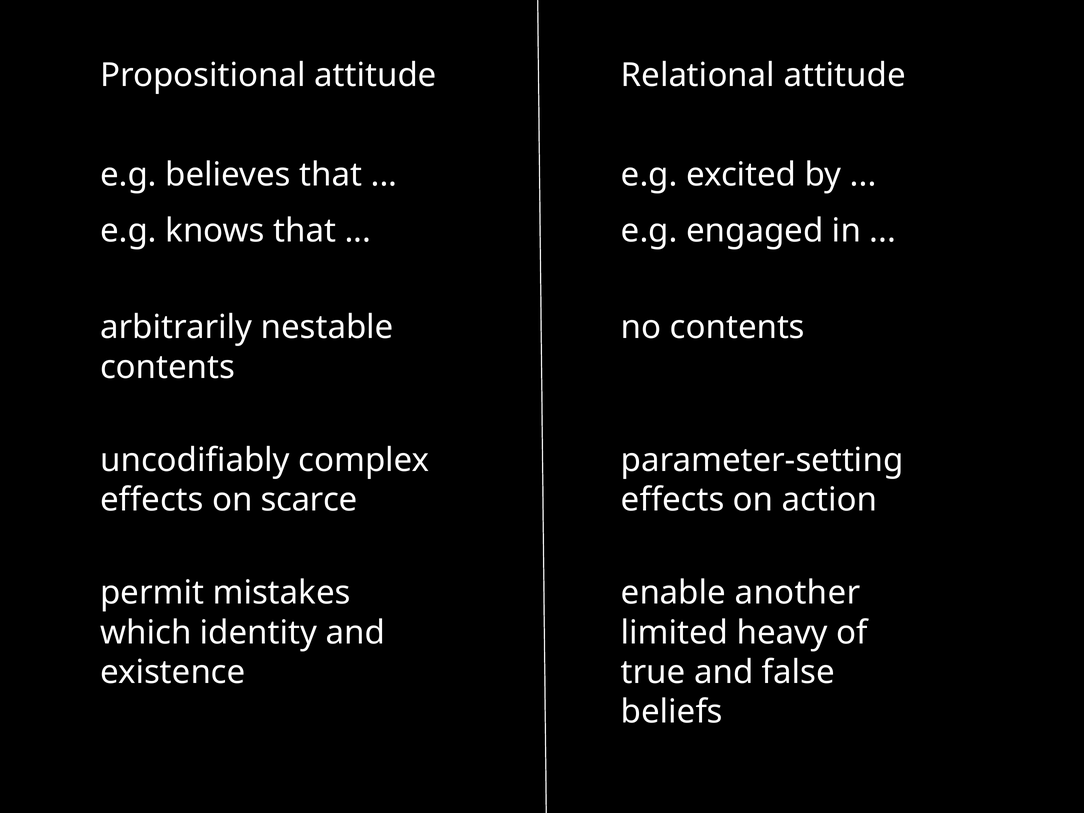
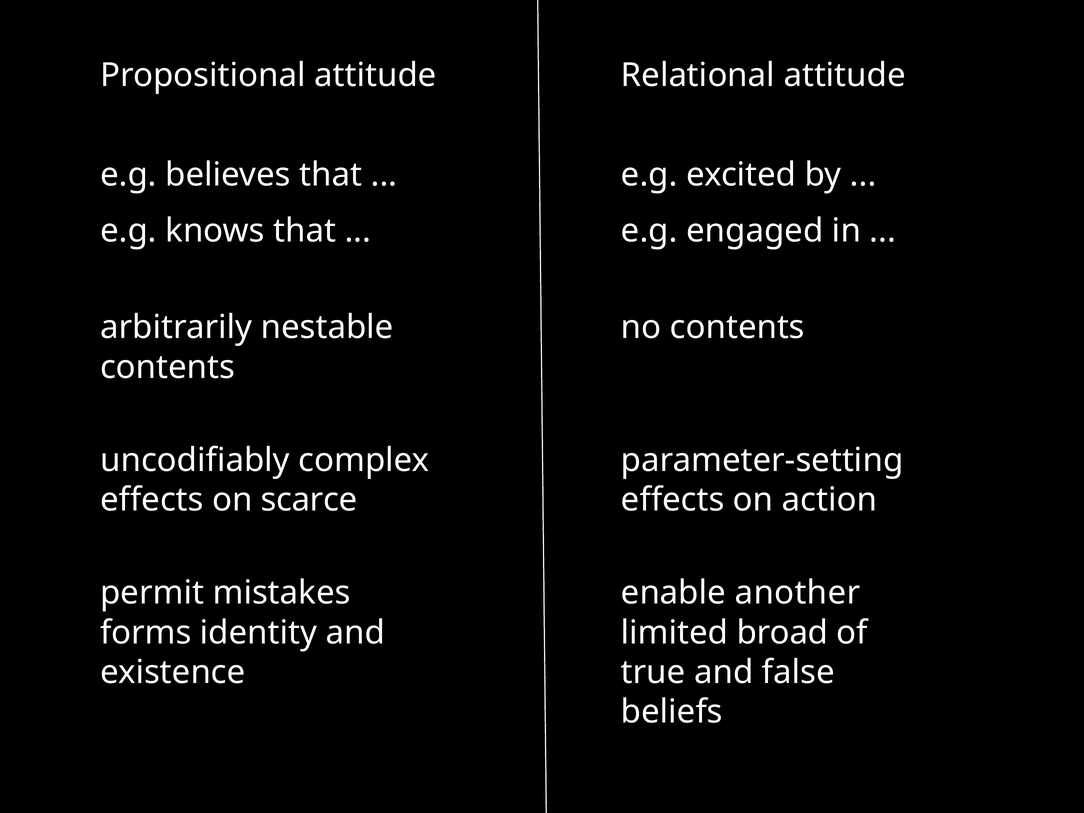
heavy: heavy -> broad
which: which -> forms
